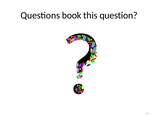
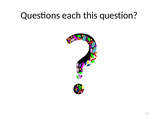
book: book -> each
